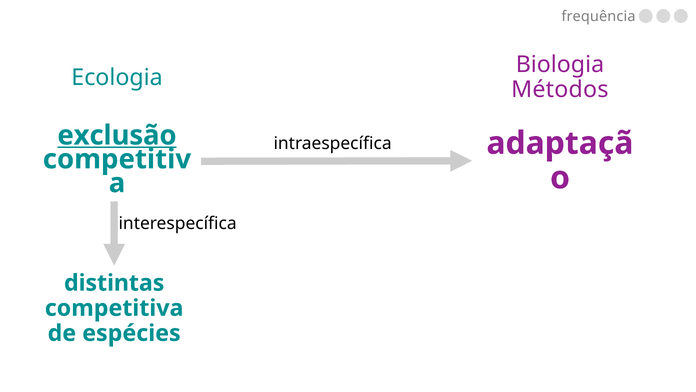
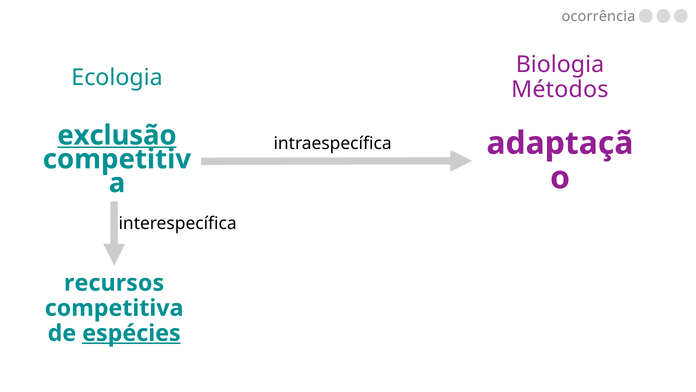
frequência: frequência -> ocorrência
distintas: distintas -> recursos
espécies underline: none -> present
